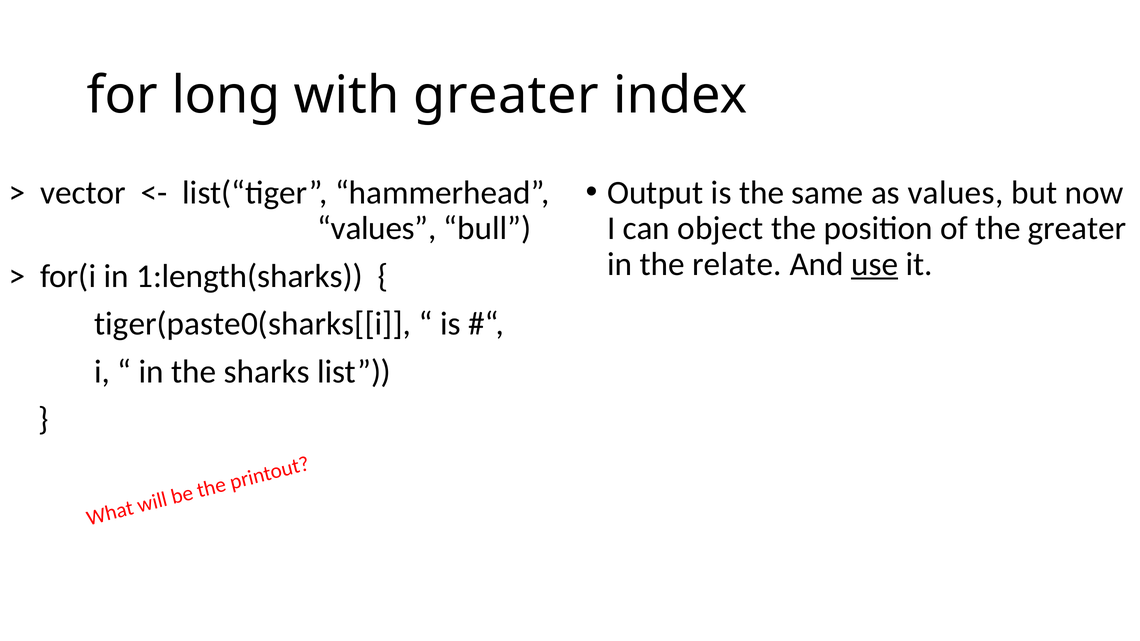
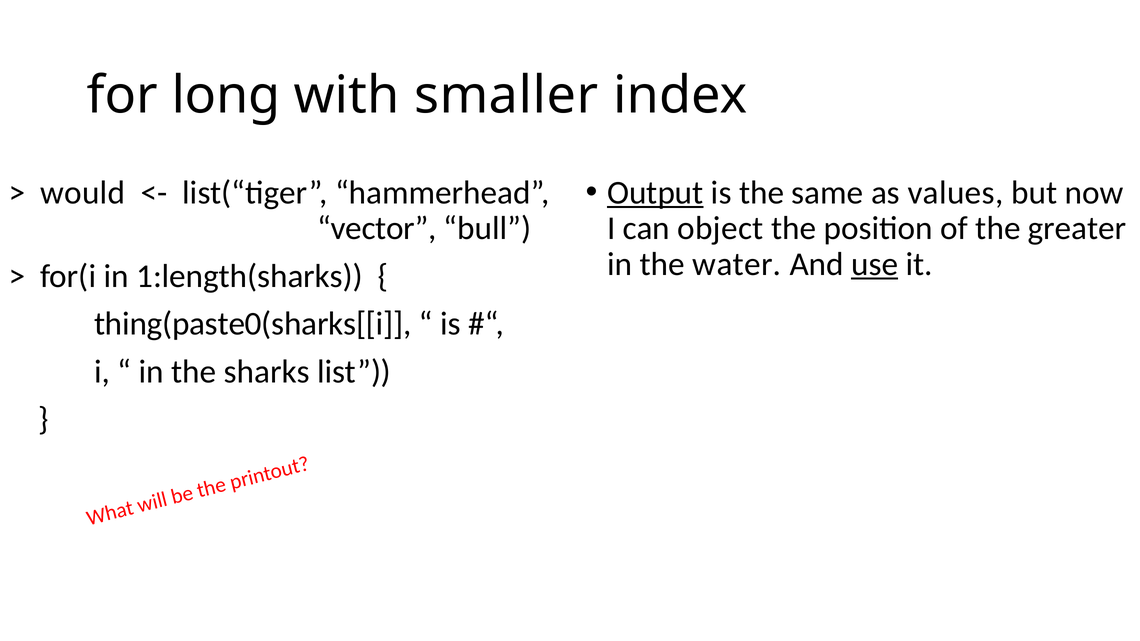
with greater: greater -> smaller
Output underline: none -> present
vector: vector -> would
values at (377, 229): values -> vector
relate: relate -> water
tiger(paste0(sharks[[i: tiger(paste0(sharks[[i -> thing(paste0(sharks[[i
